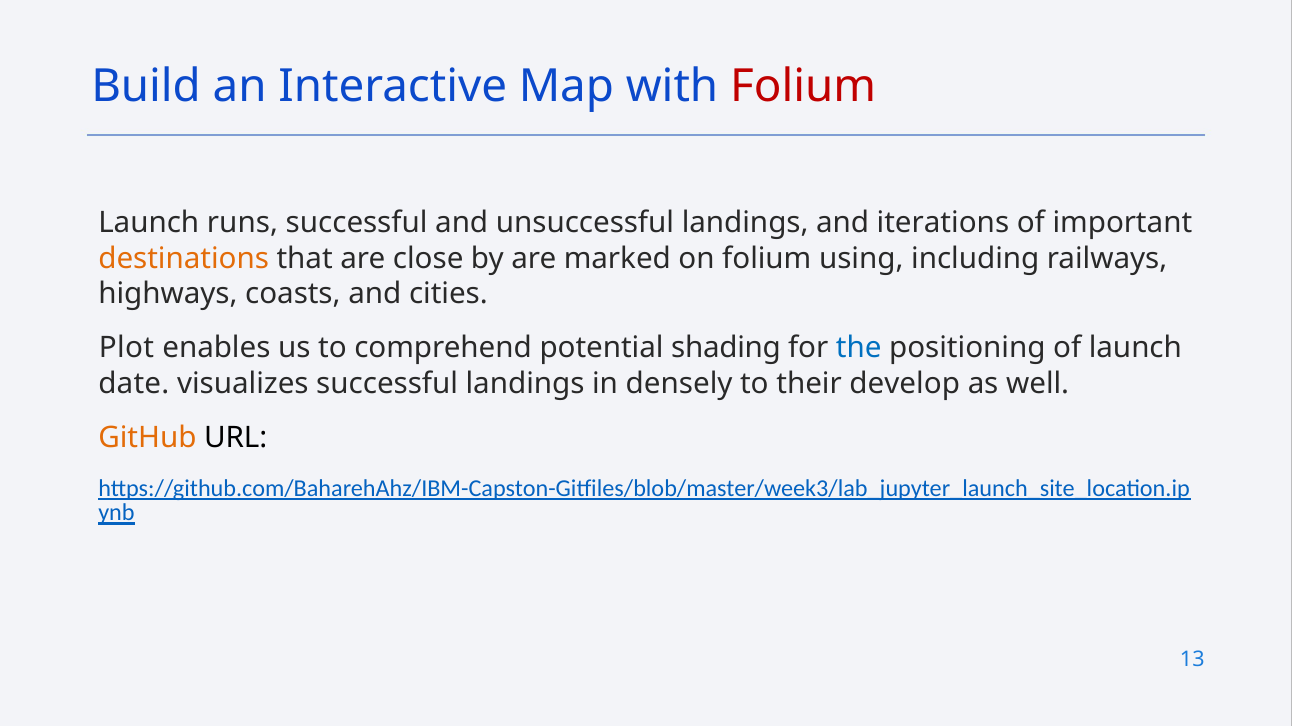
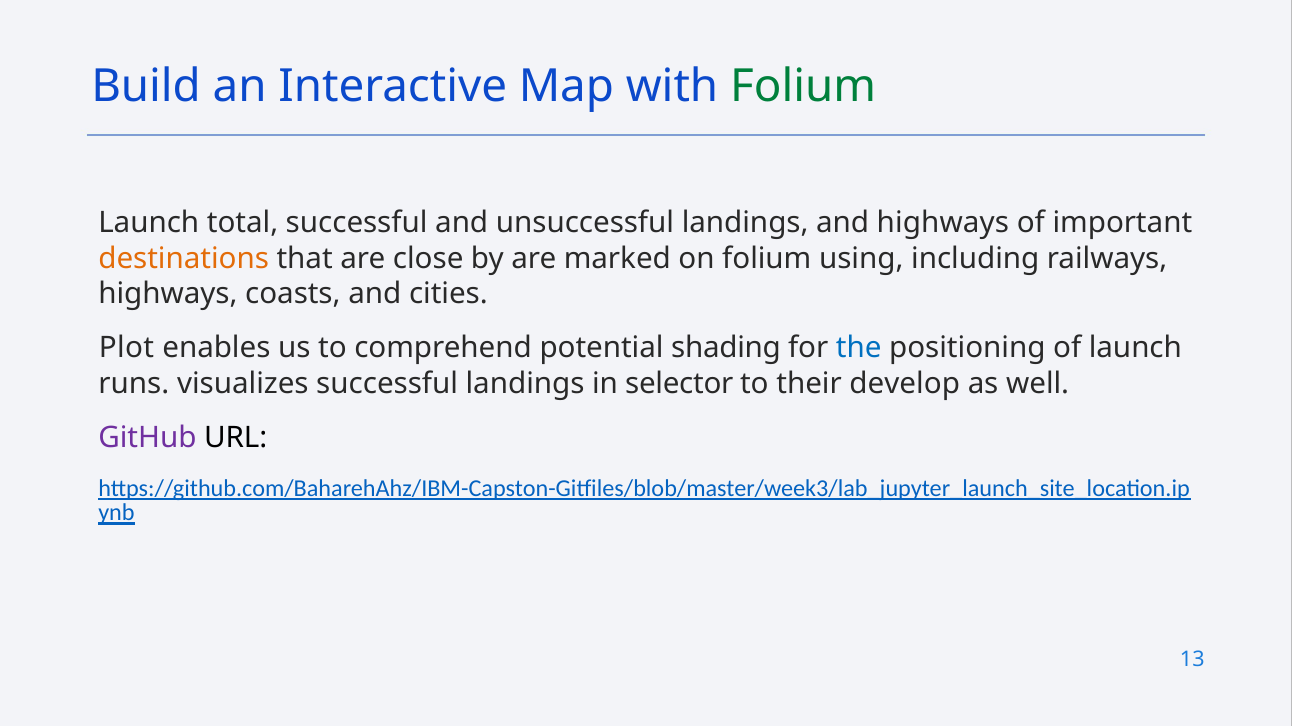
Folium at (803, 86) colour: red -> green
runs: runs -> total
and iterations: iterations -> highways
date: date -> runs
densely: densely -> selector
GitHub colour: orange -> purple
